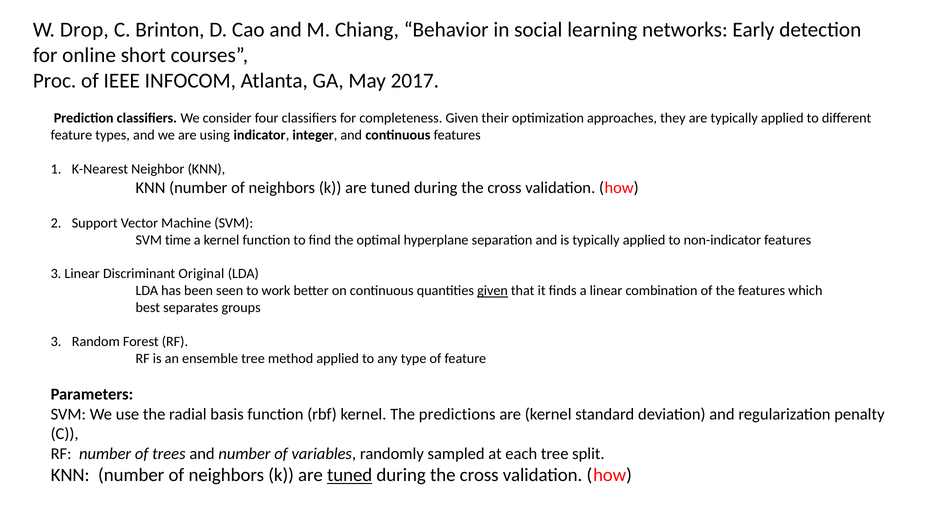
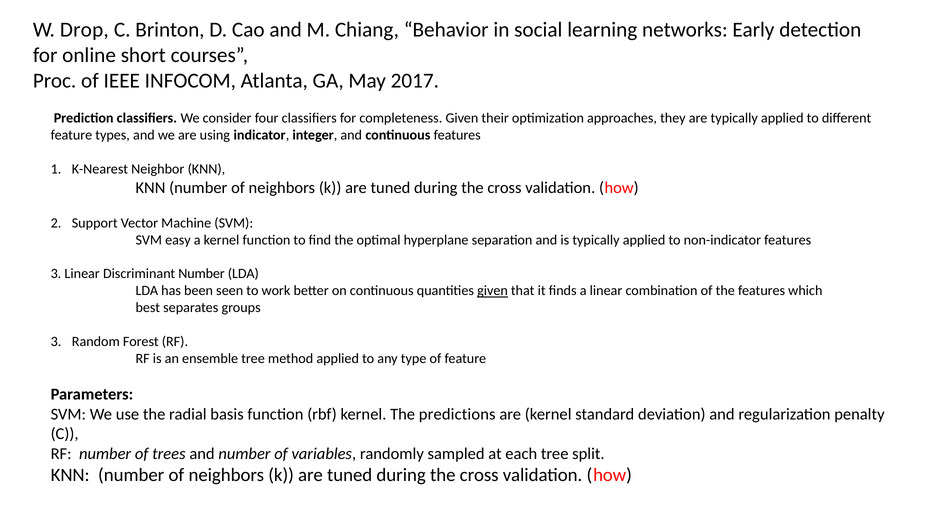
time: time -> easy
Discriminant Original: Original -> Number
tuned at (350, 475) underline: present -> none
